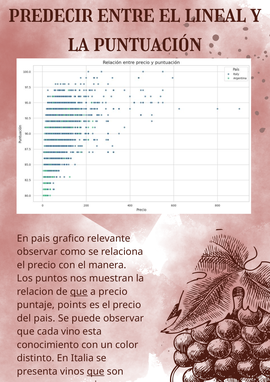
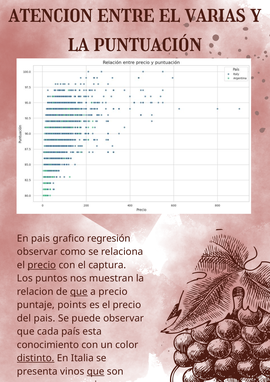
predecir: predecir -> atencion
lineal: lineal -> varias
relevante: relevante -> regresión
precio at (42, 265) underline: none -> present
manera: manera -> captura
vino: vino -> país
distinto underline: none -> present
